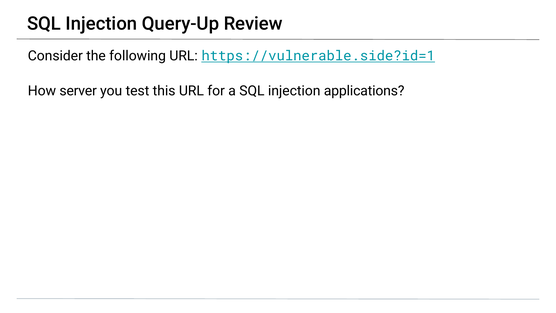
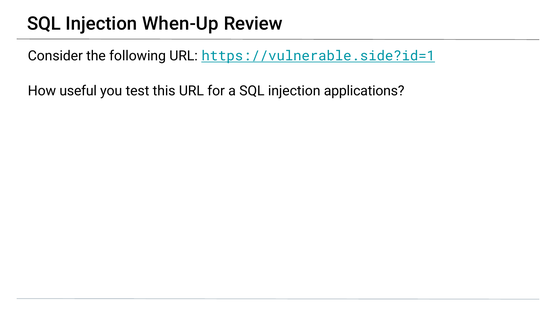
Query-Up: Query-Up -> When-Up
server: server -> useful
